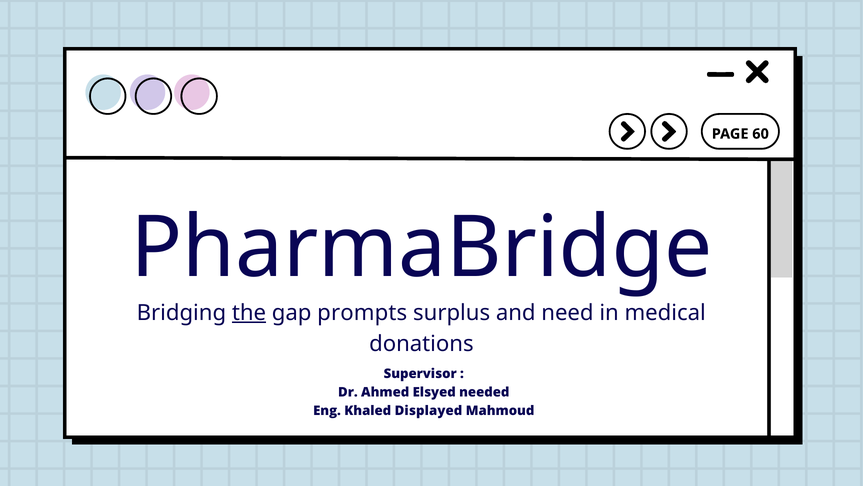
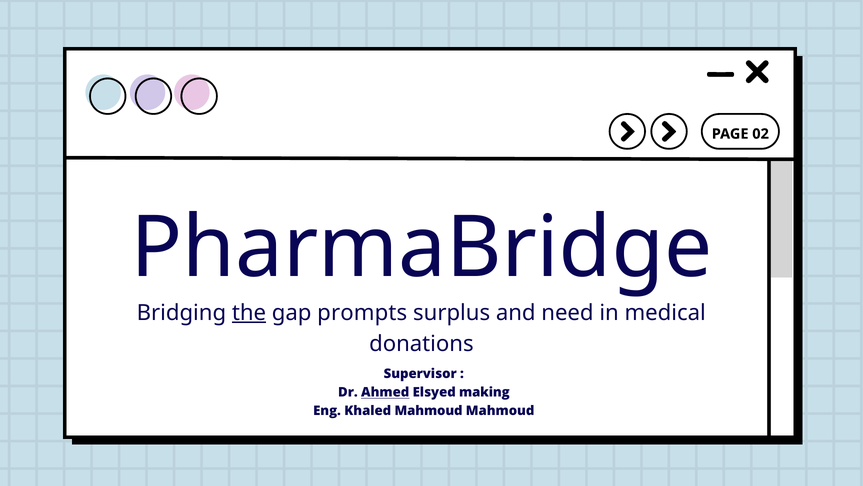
60: 60 -> 02
Ahmed underline: none -> present
needed: needed -> making
Khaled Displayed: Displayed -> Mahmoud
